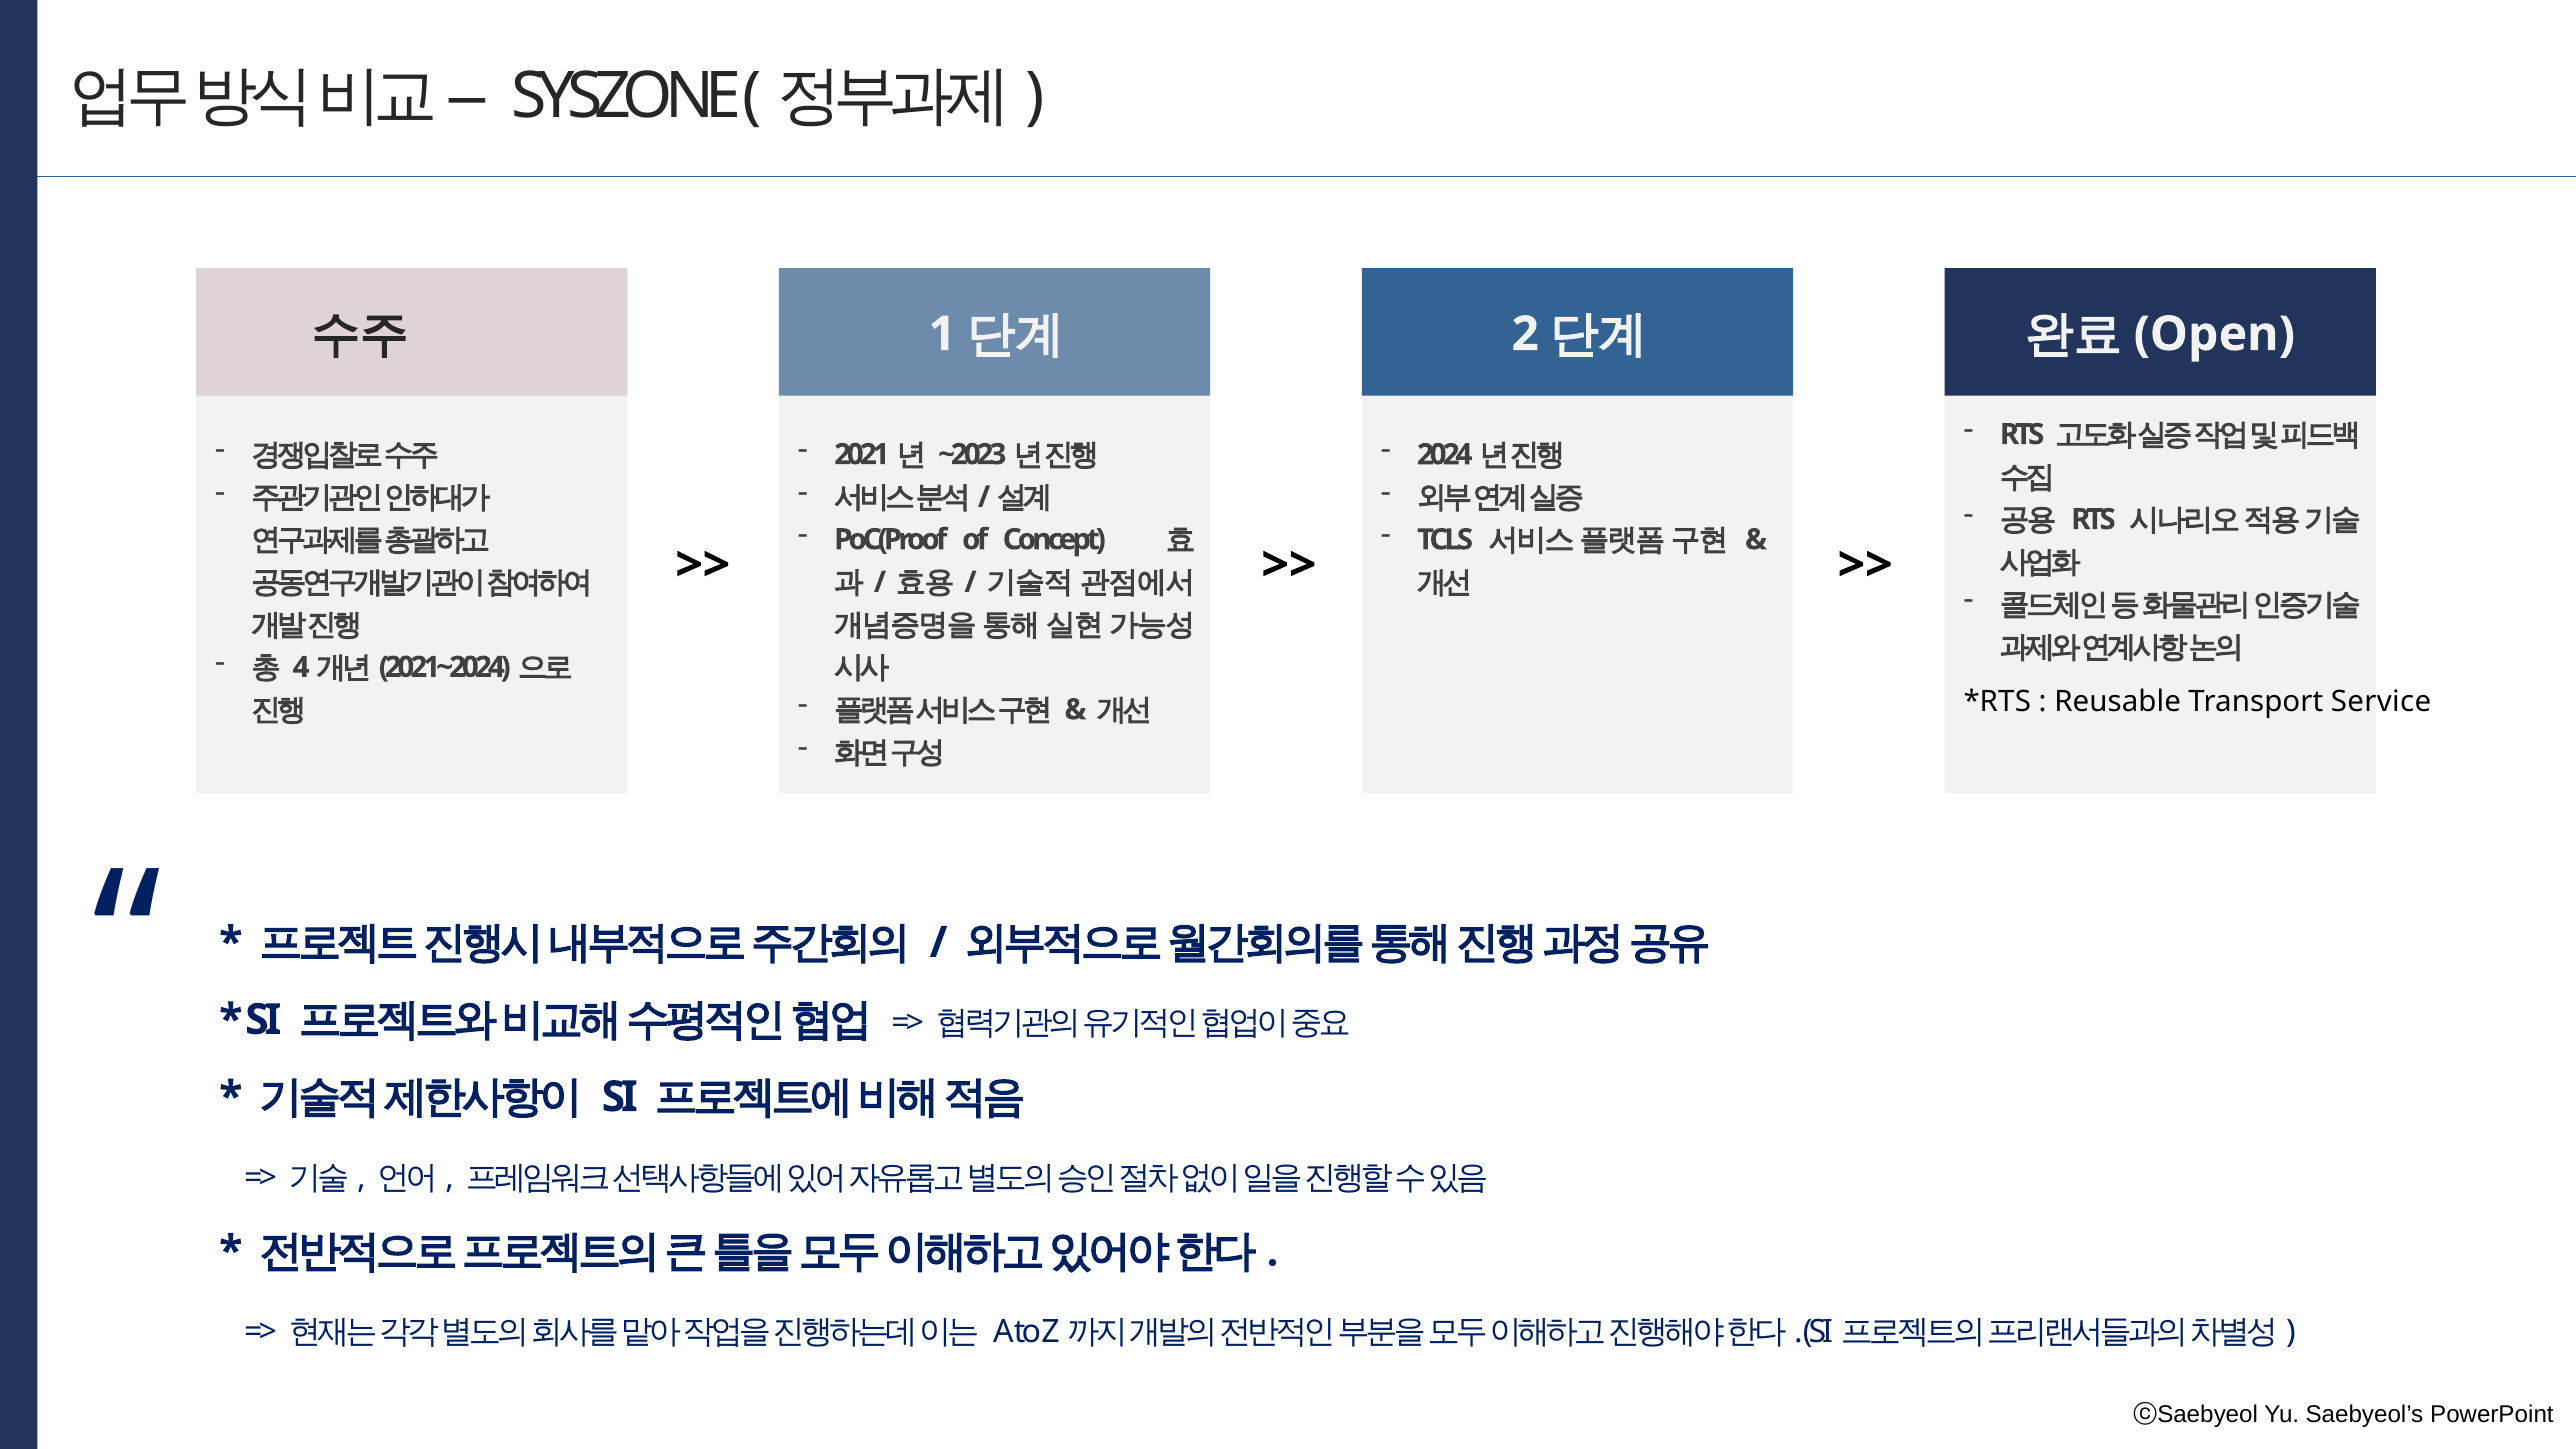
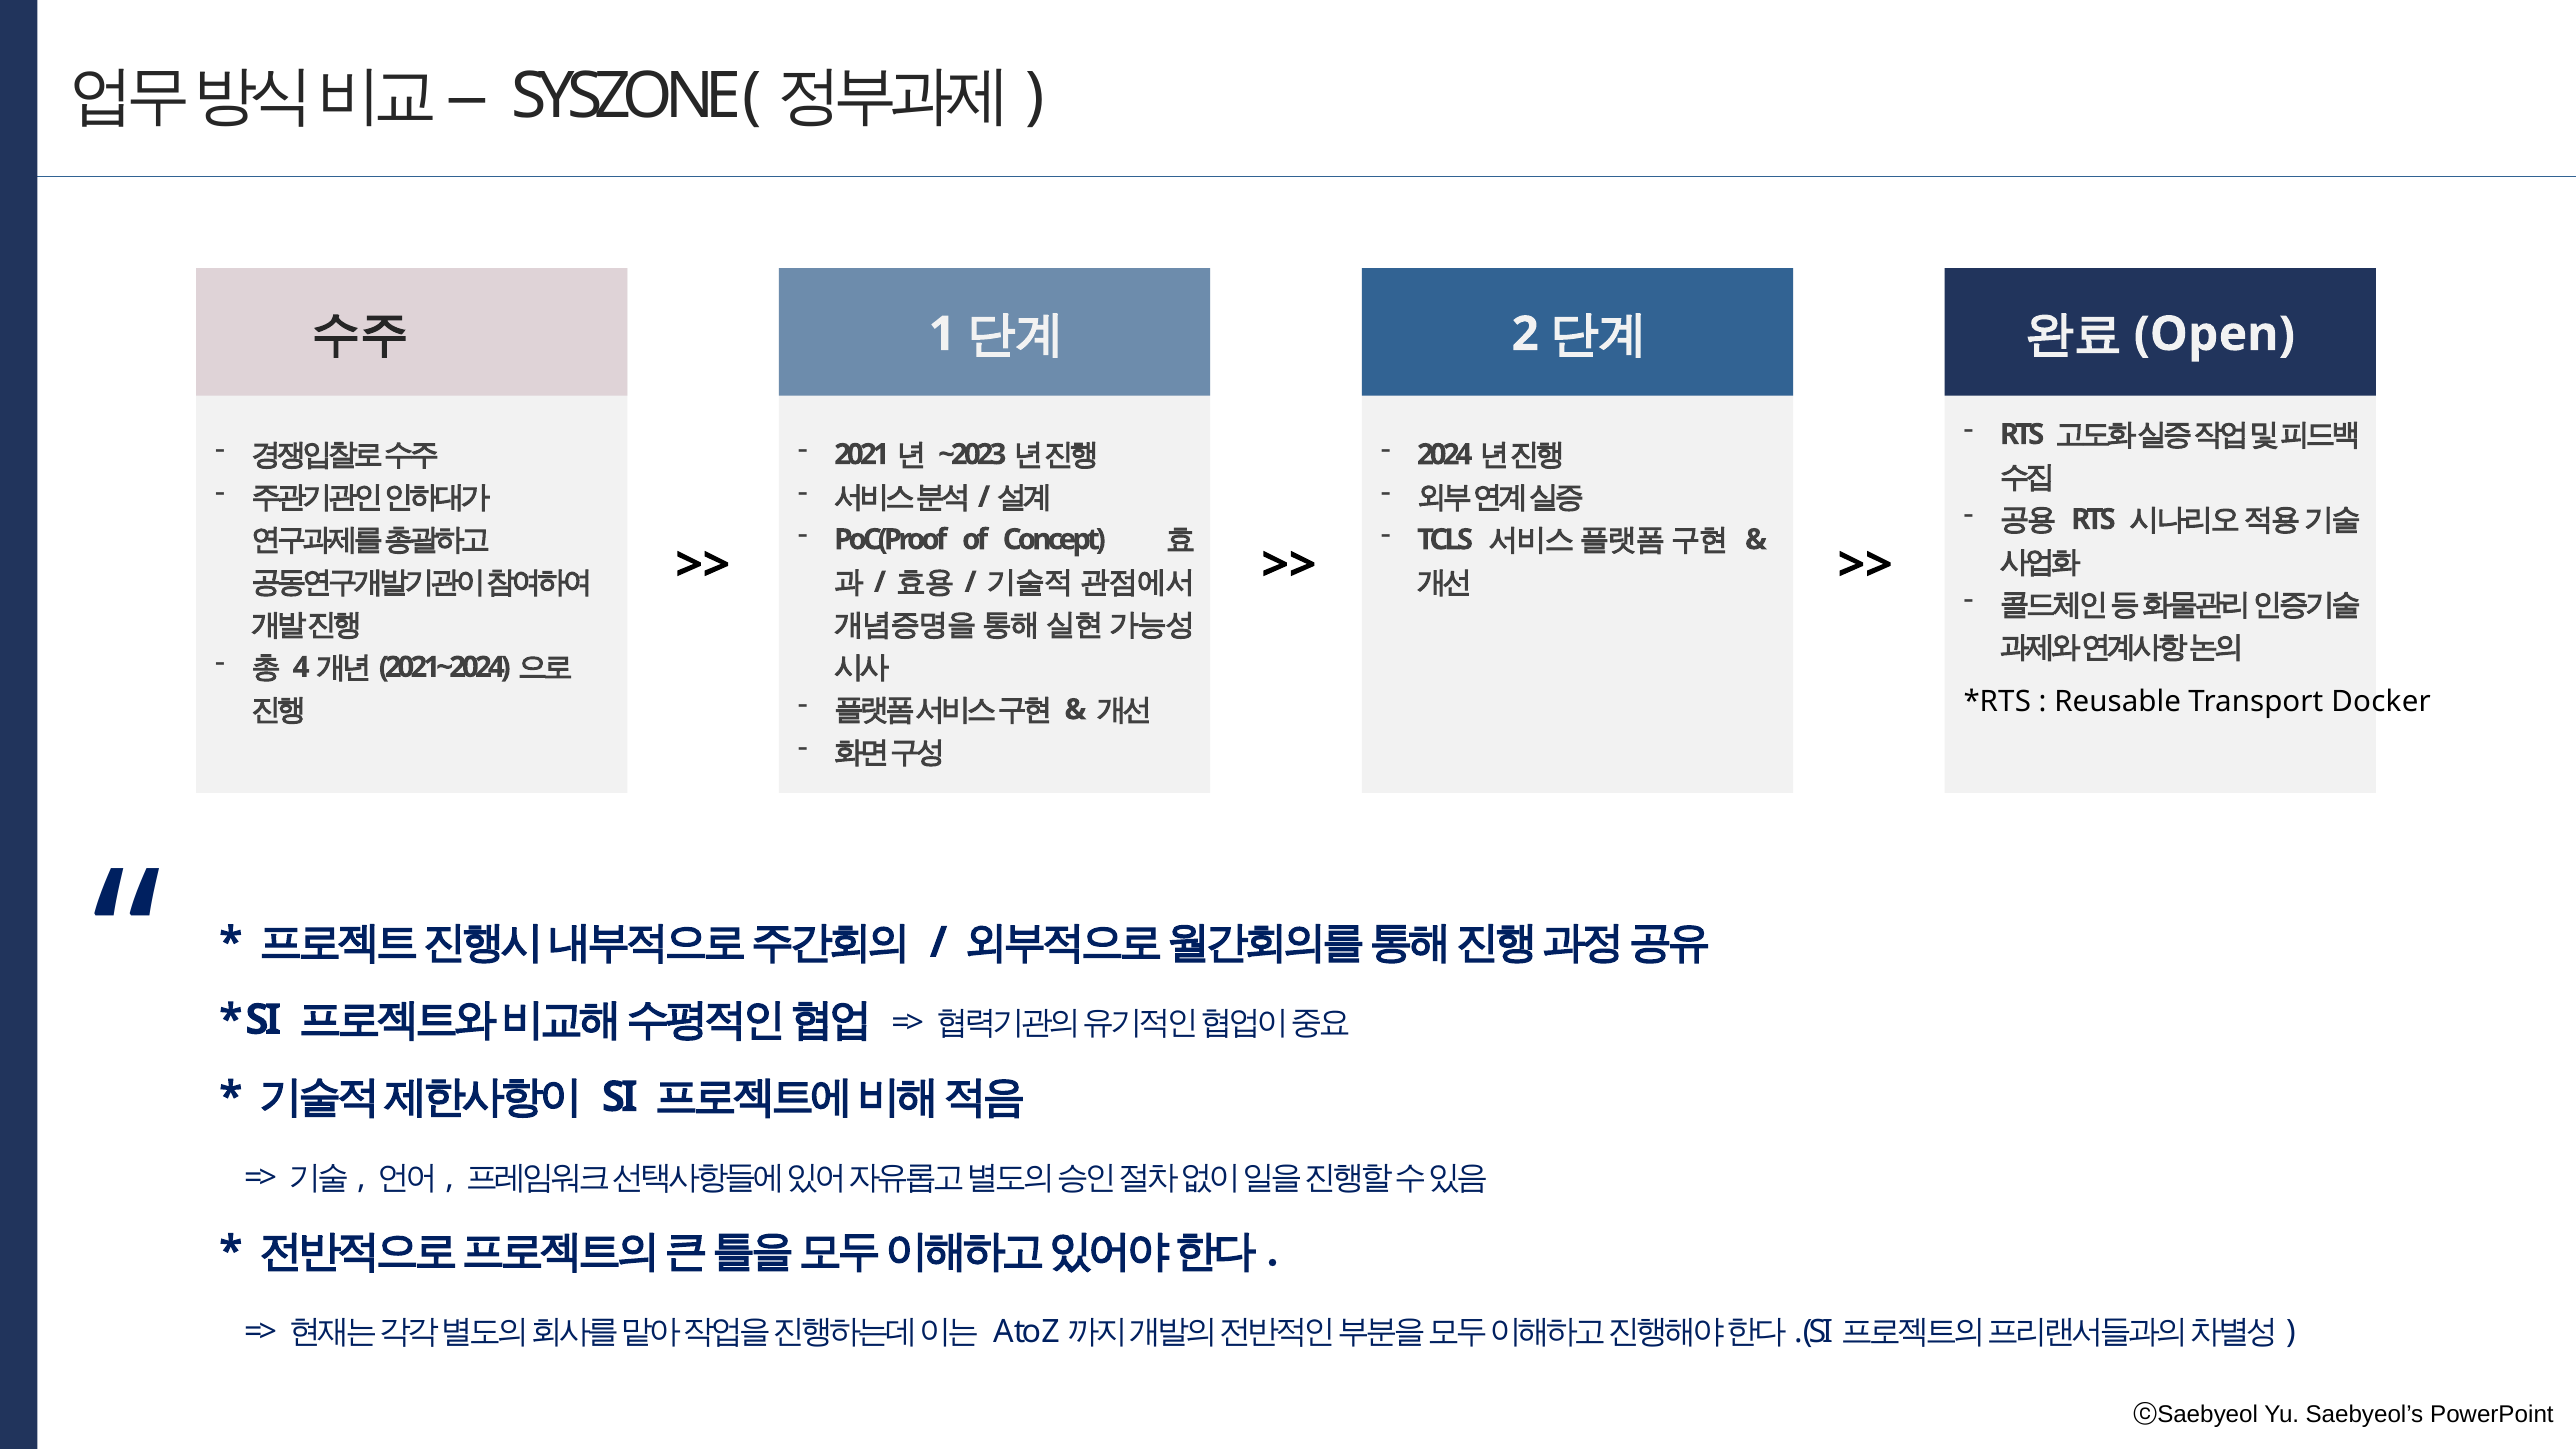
Service: Service -> Docker
